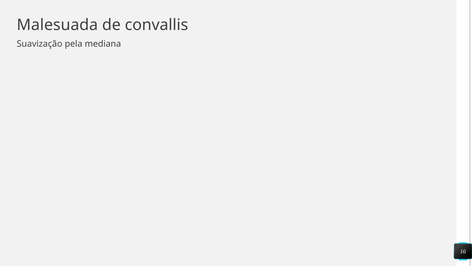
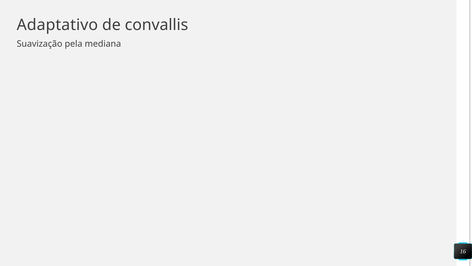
Malesuada: Malesuada -> Adaptativo
